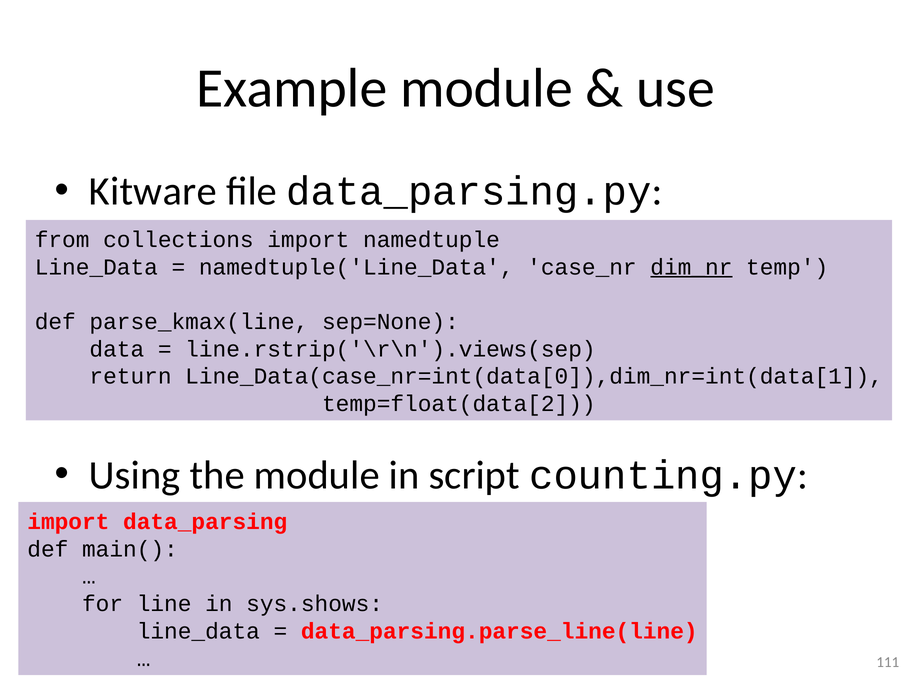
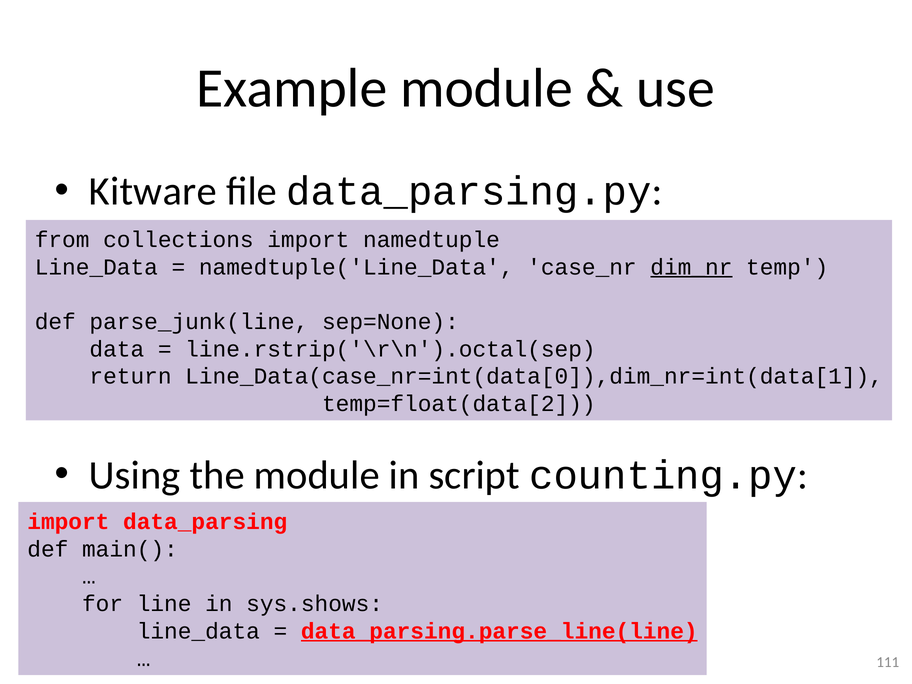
parse_kmax(line: parse_kmax(line -> parse_junk(line
line.rstrip('\r\n').views(sep: line.rstrip('\r\n').views(sep -> line.rstrip('\r\n').octal(sep
data_parsing.parse_line(line underline: none -> present
